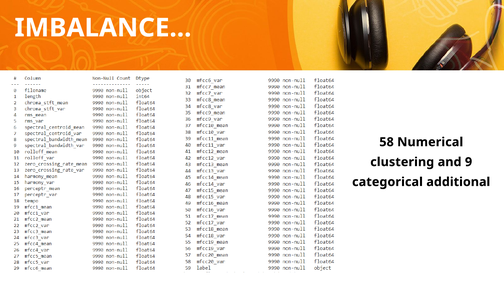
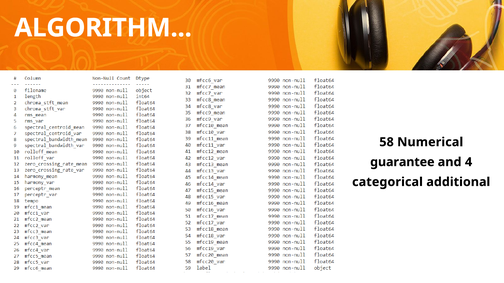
IMBALANCE: IMBALANCE -> ALGORITHM
clustering: clustering -> guarantee
9: 9 -> 4
